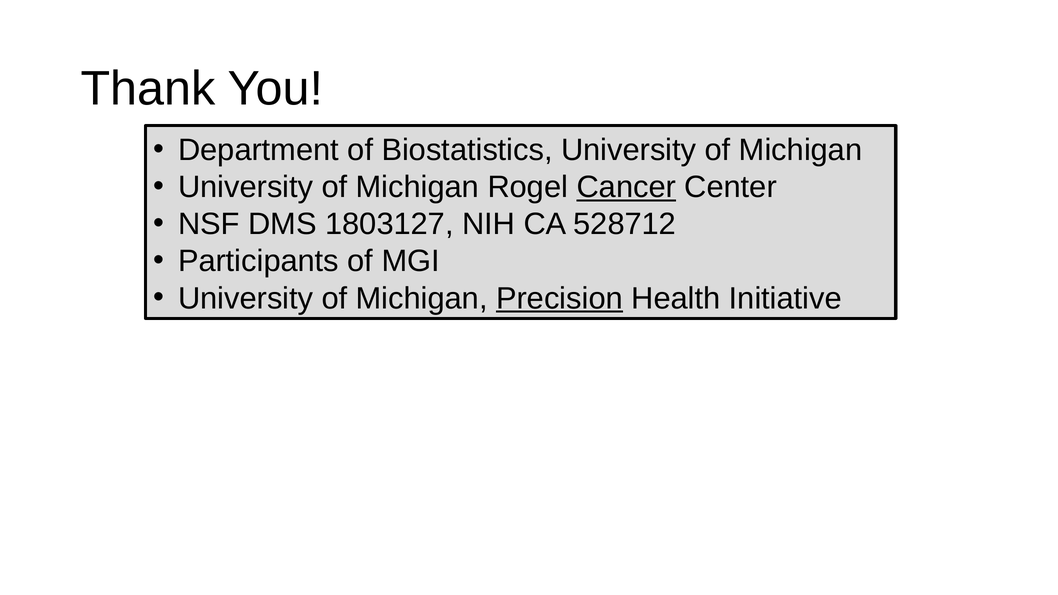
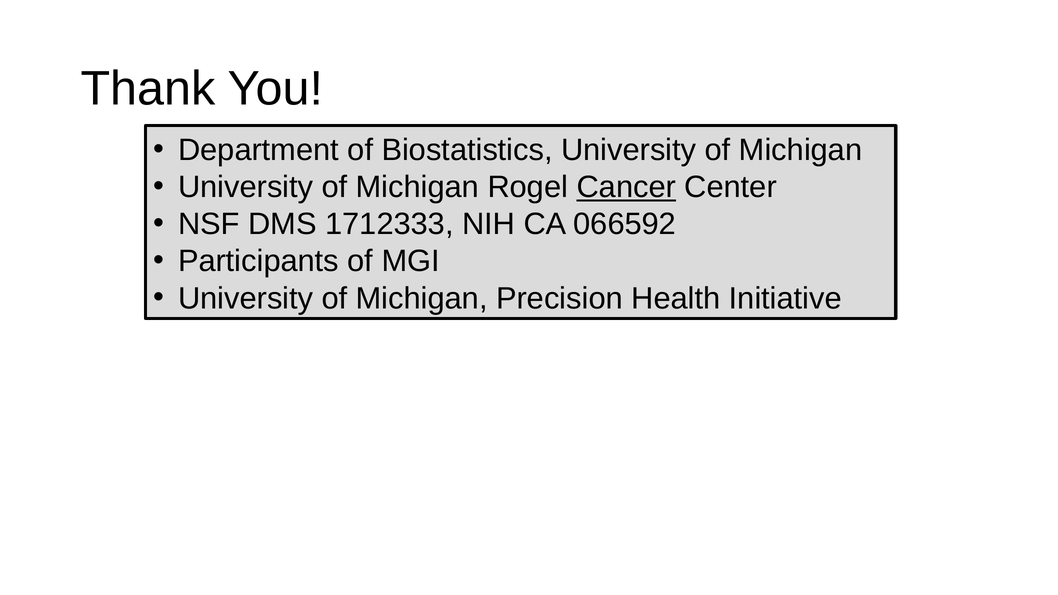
1803127: 1803127 -> 1712333
528712: 528712 -> 066592
Precision underline: present -> none
